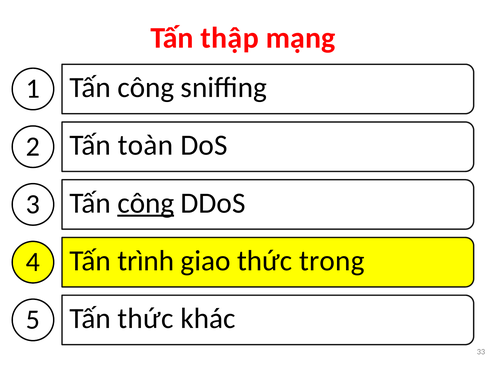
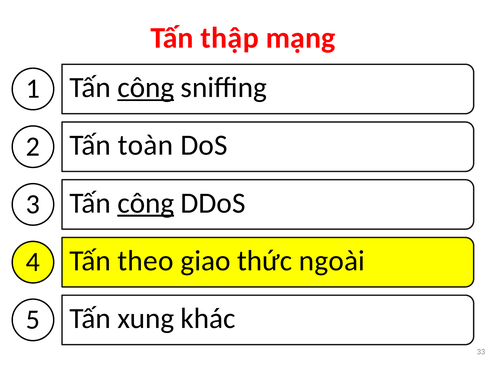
công at (146, 87) underline: none -> present
trình: trình -> theo
trong: trong -> ngoài
Tấn thức: thức -> xung
